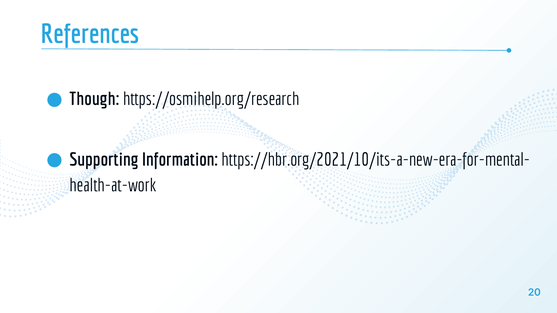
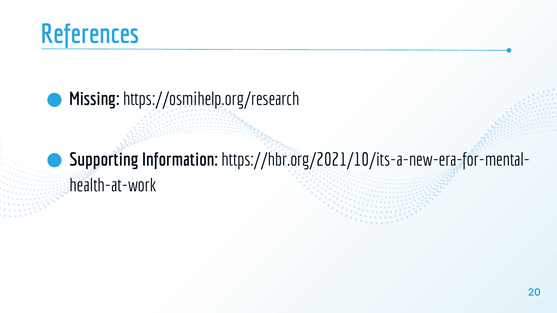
Though: Though -> Missing
